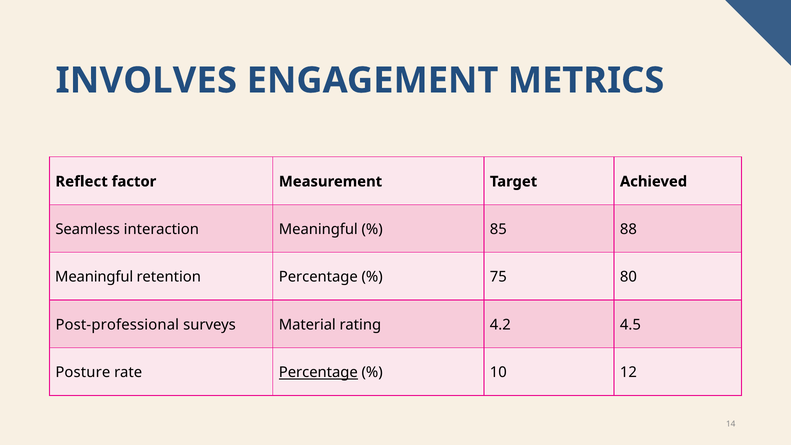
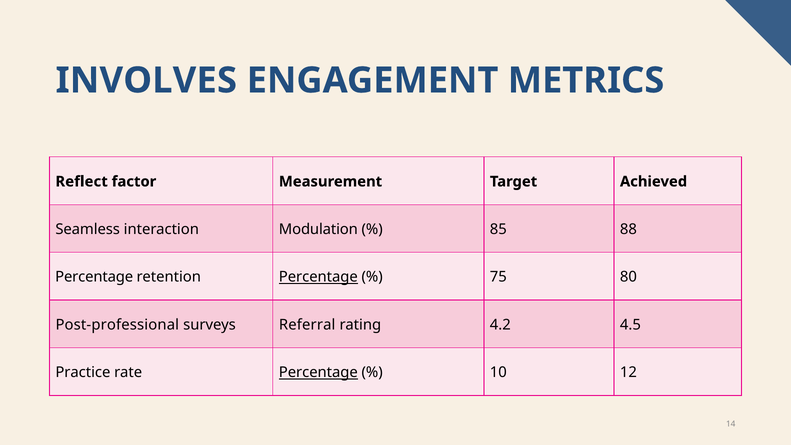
Meaningful at (318, 229): Meaningful -> Modulation
Meaningful at (94, 277): Meaningful -> Percentage
Percentage at (318, 277) underline: none -> present
Material: Material -> Referral
Posture: Posture -> Practice
